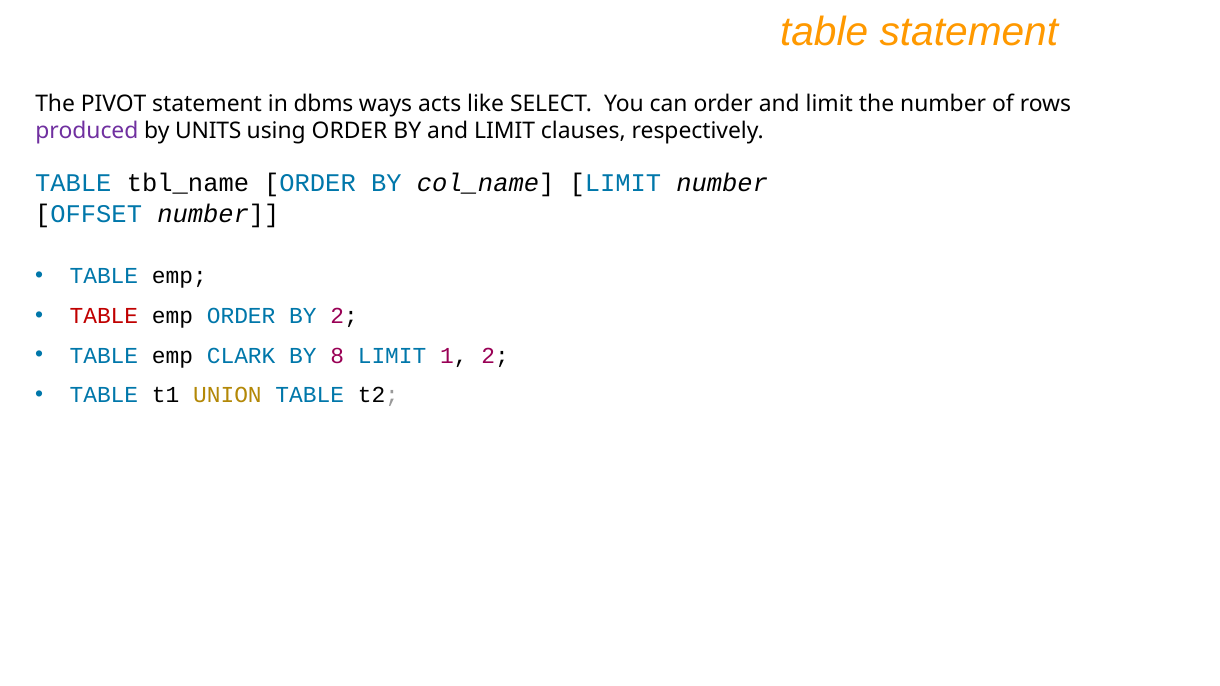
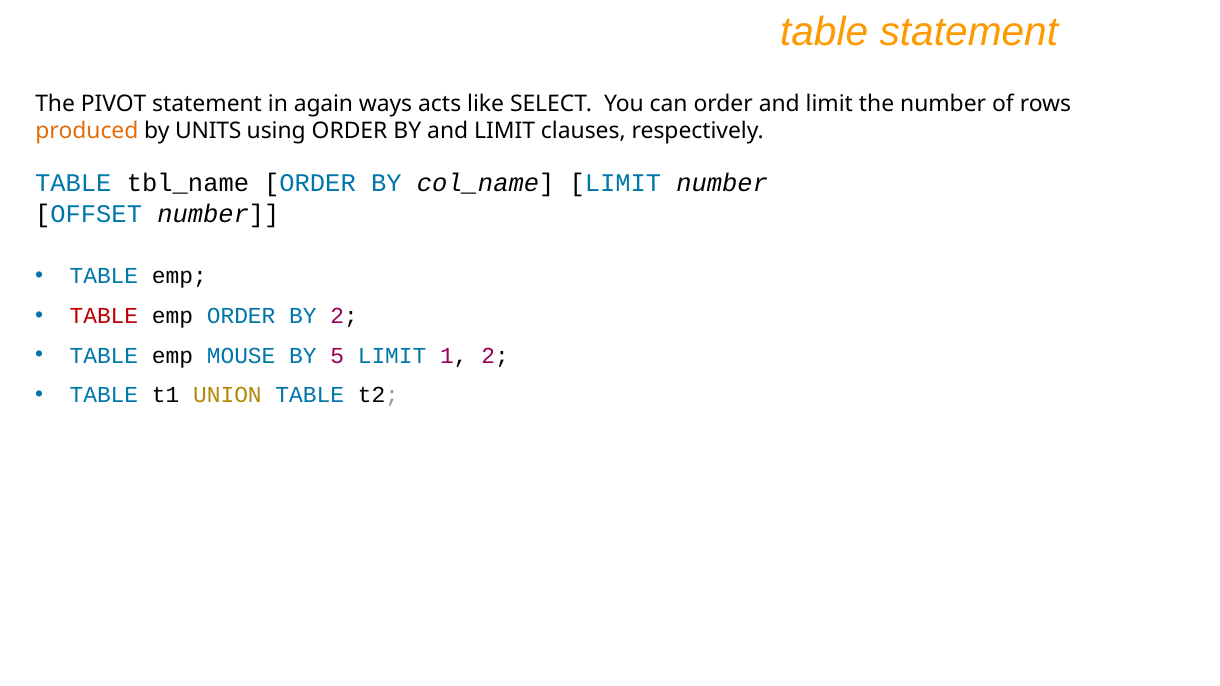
dbms: dbms -> again
produced colour: purple -> orange
CLARK: CLARK -> MOUSE
8: 8 -> 5
